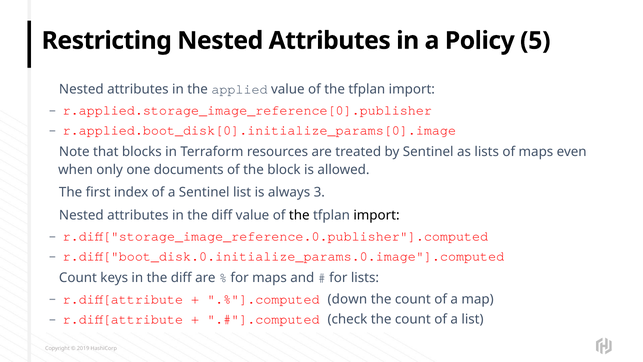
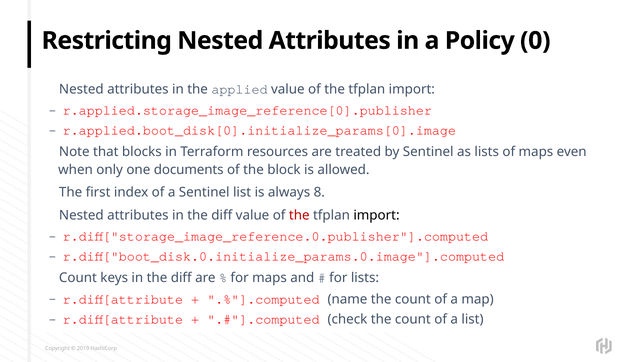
5: 5 -> 0
3: 3 -> 8
the at (299, 215) colour: black -> red
down: down -> name
